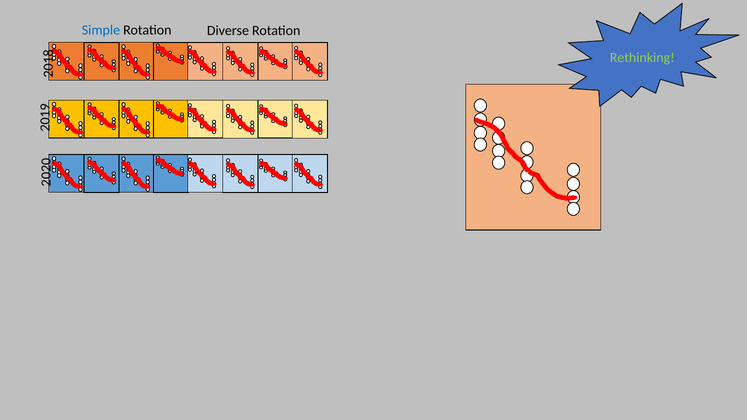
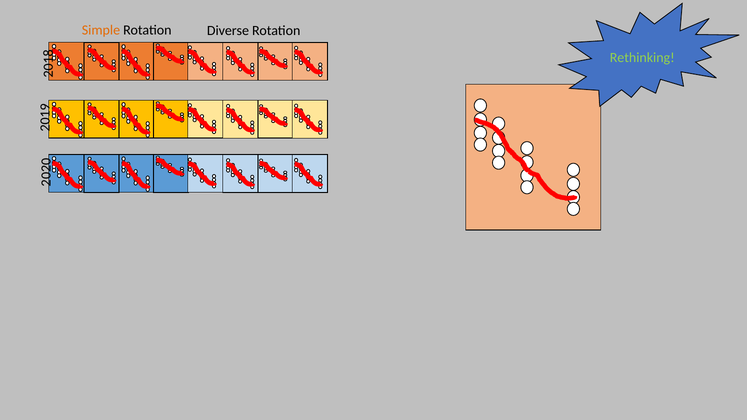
Simple colour: blue -> orange
